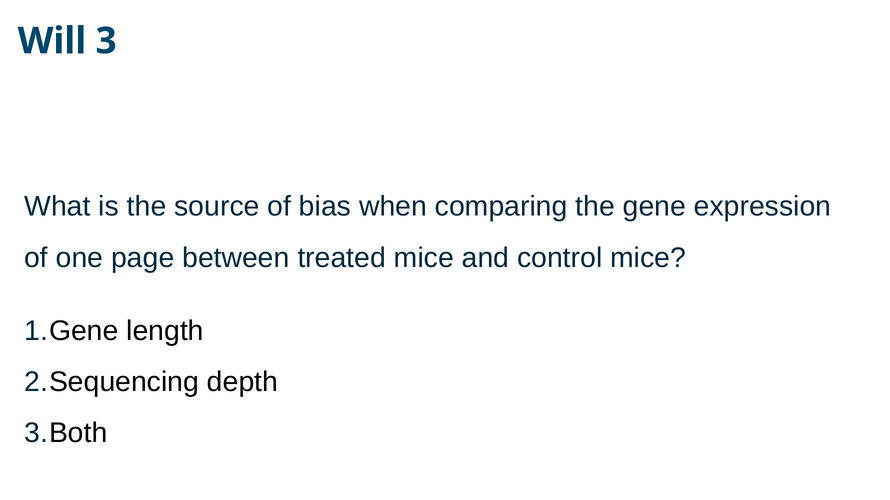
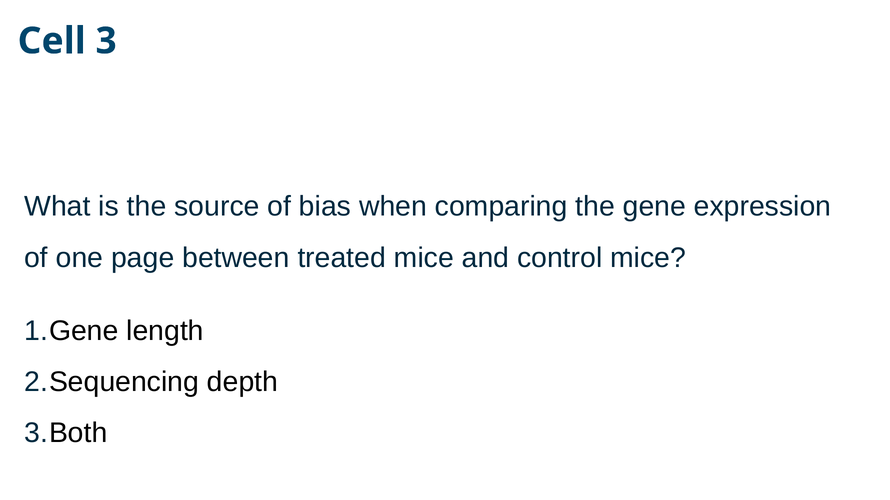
Will: Will -> Cell
